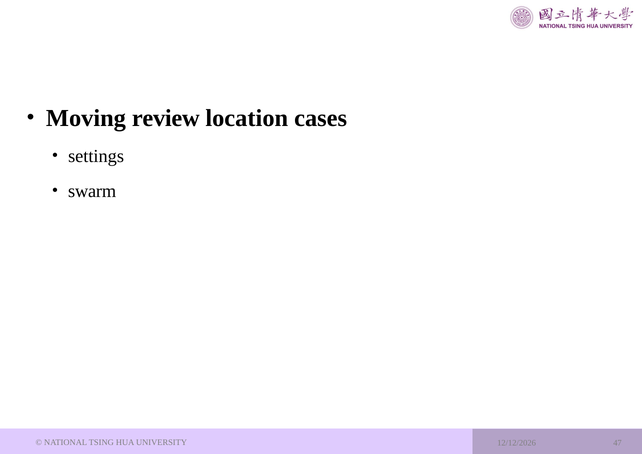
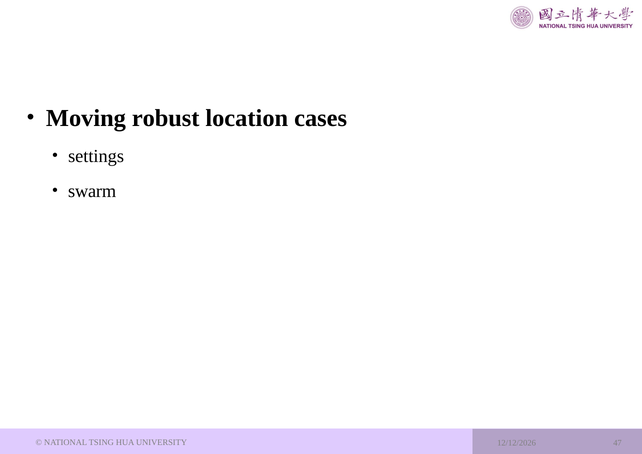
review: review -> robust
